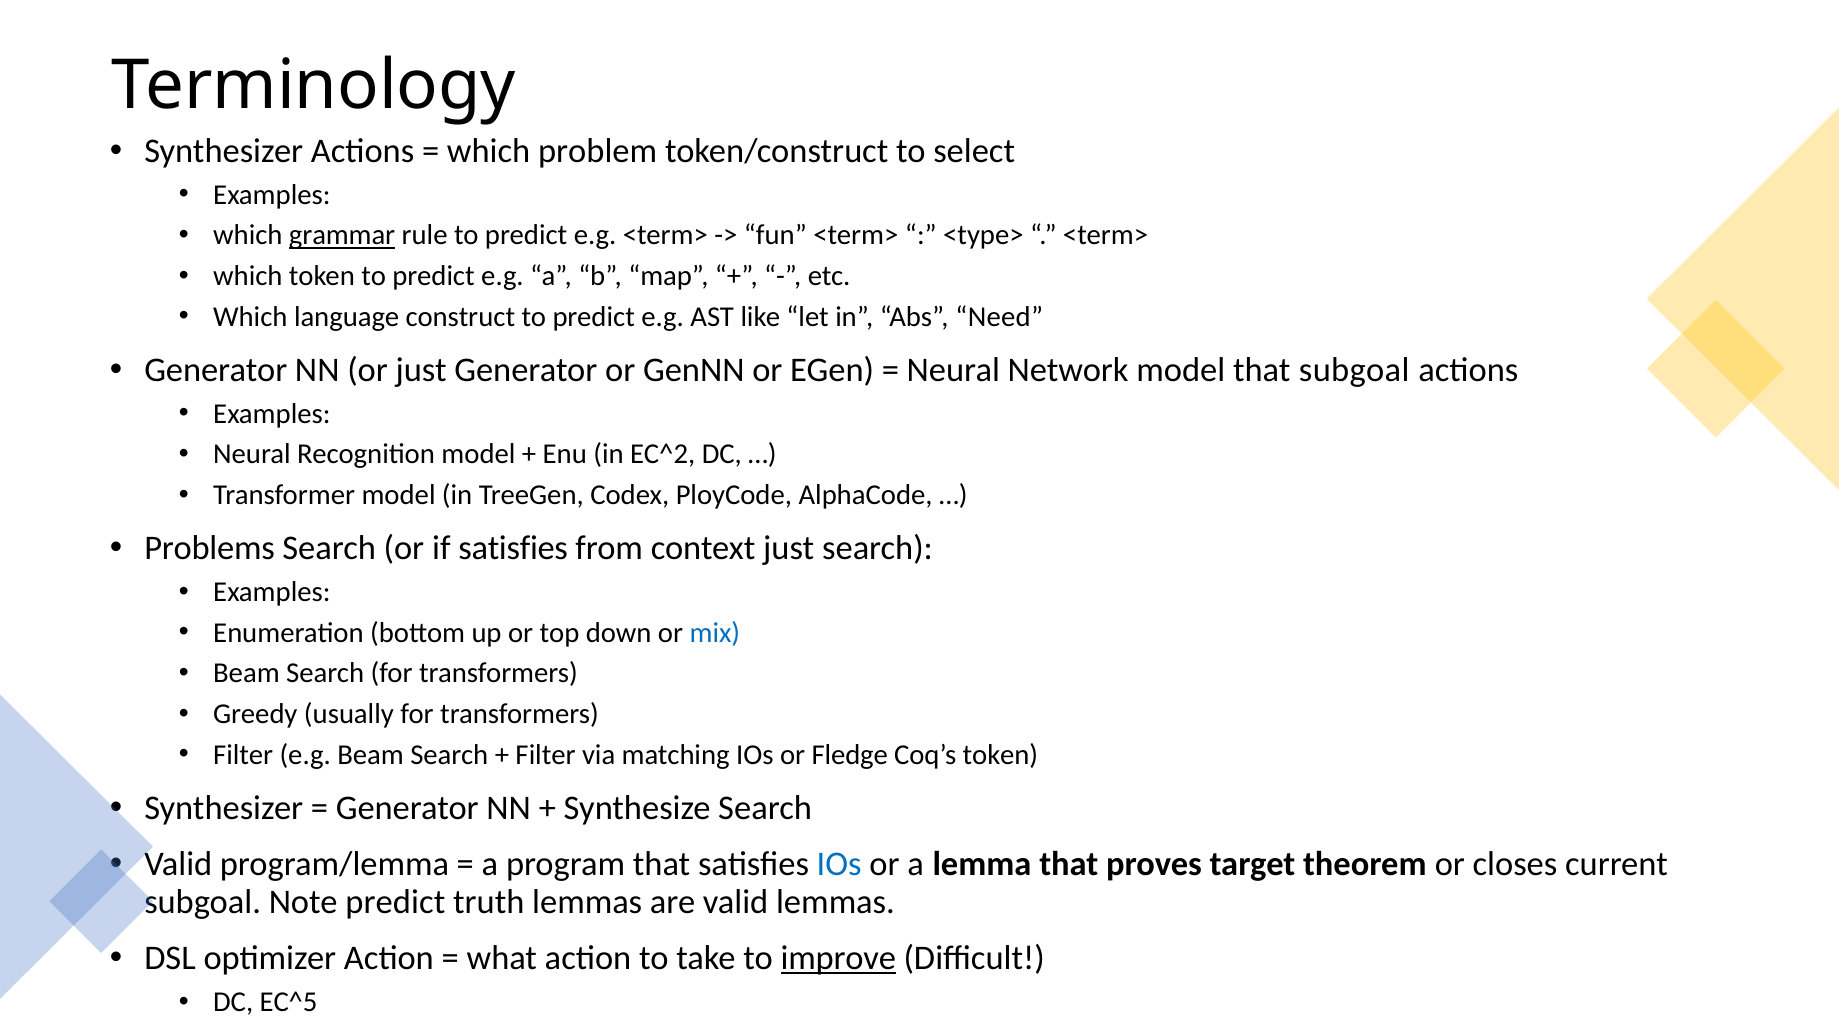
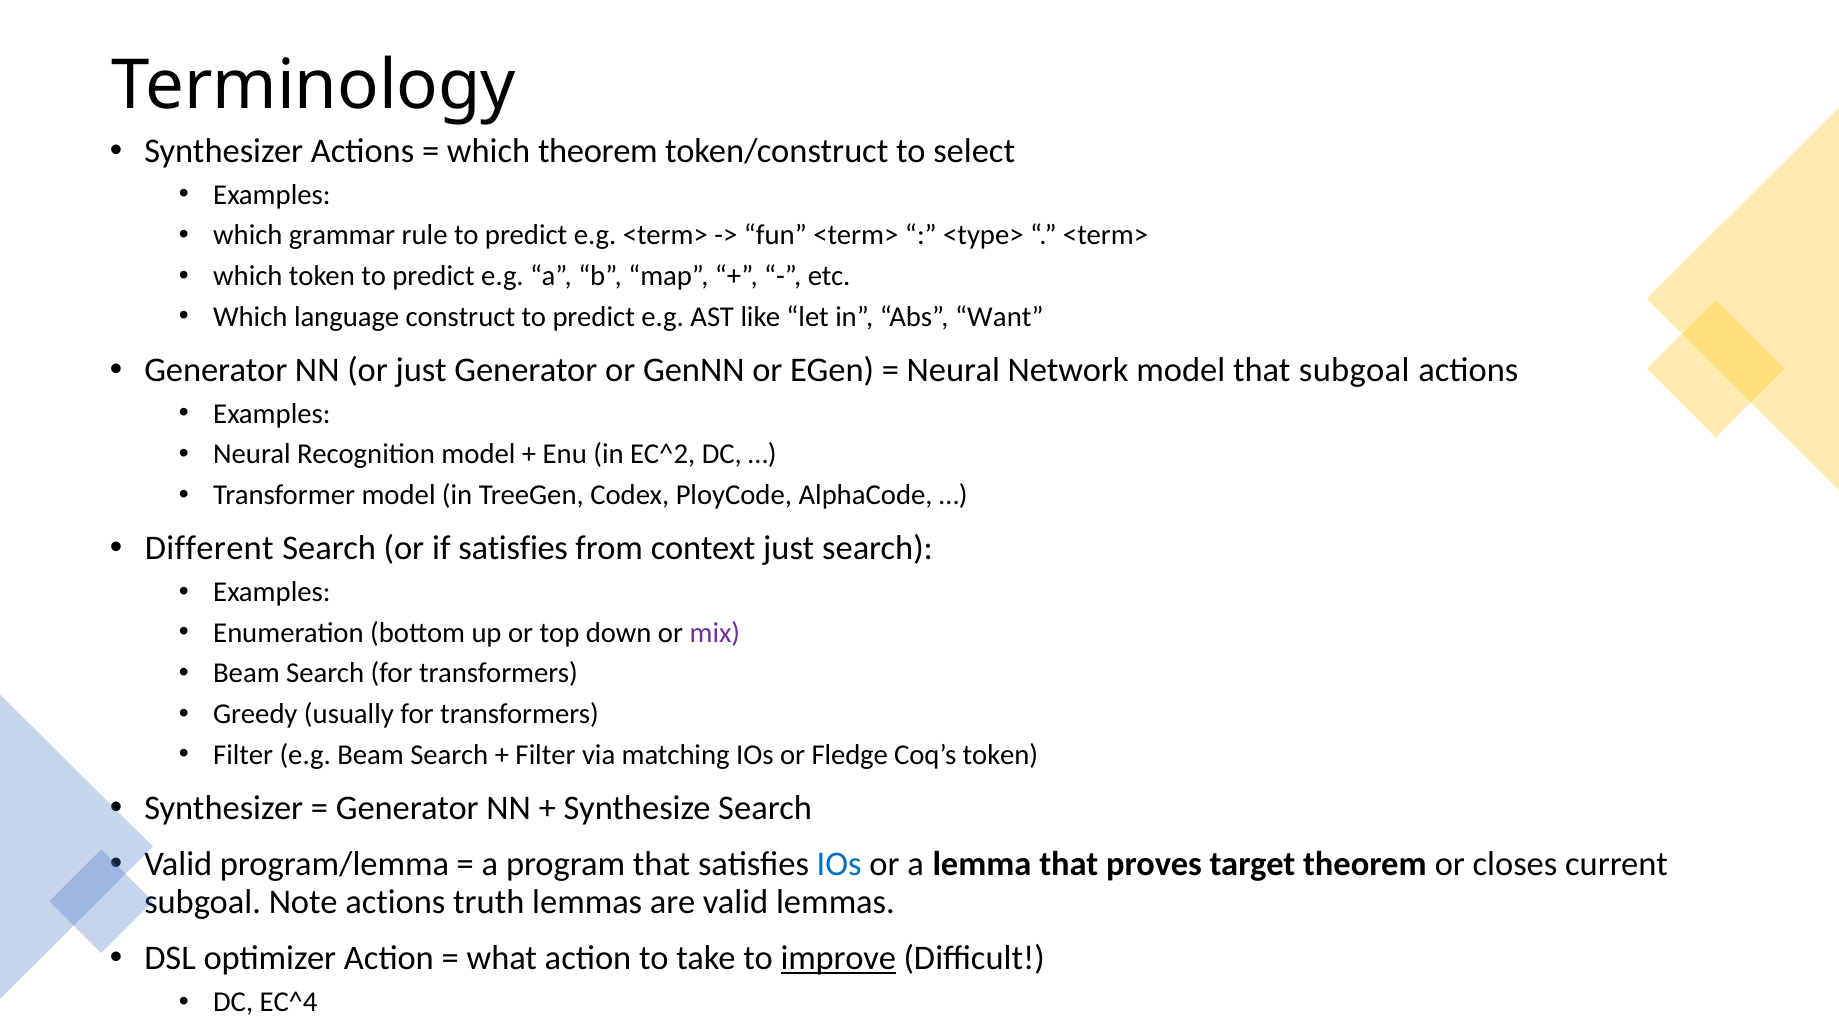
which problem: problem -> theorem
grammar underline: present -> none
Need: Need -> Want
Problems: Problems -> Different
mix colour: blue -> purple
Note predict: predict -> actions
EC^5: EC^5 -> EC^4
